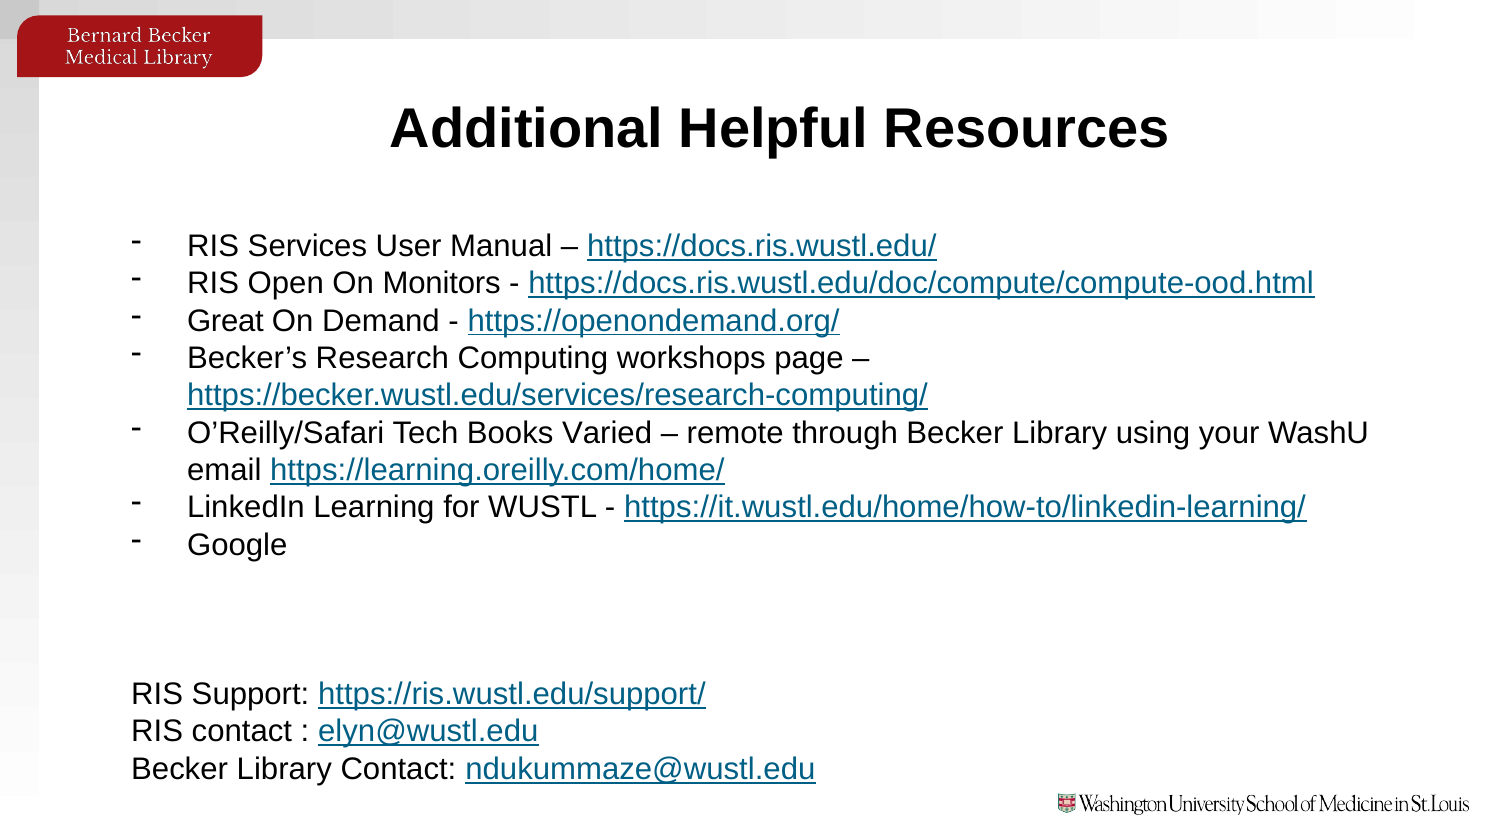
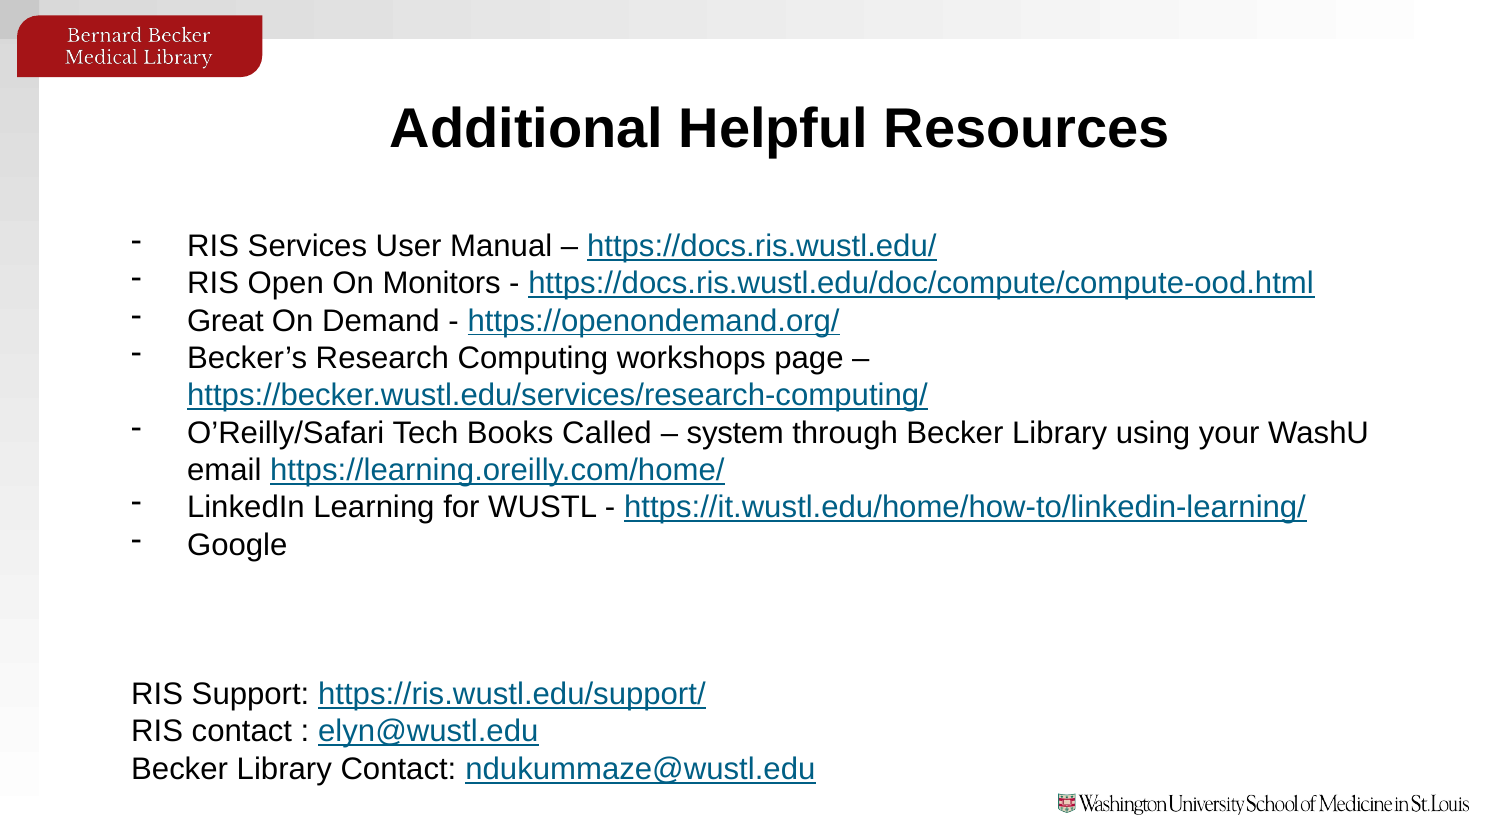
Varied: Varied -> Called
remote: remote -> system
